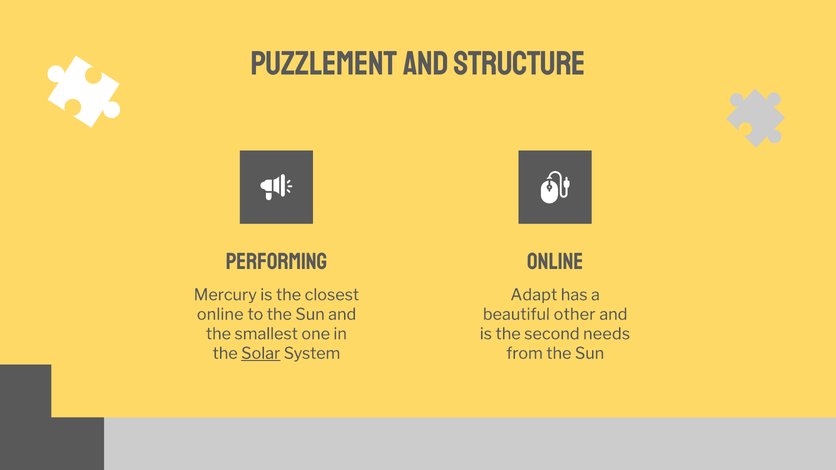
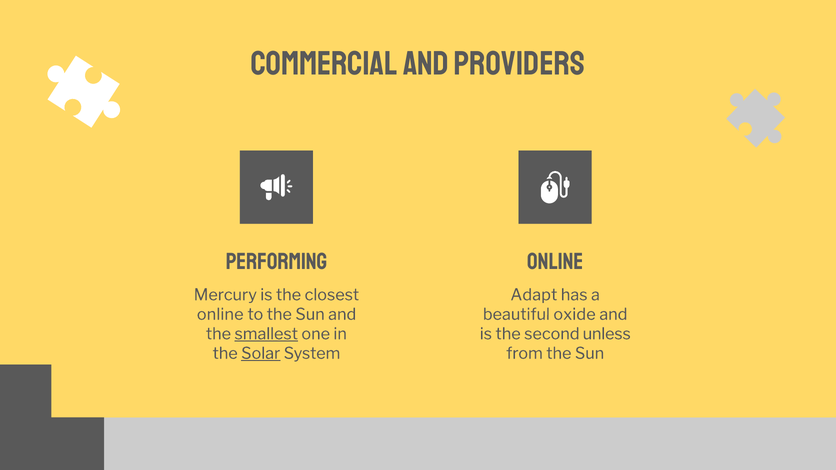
PUZZLEMENT: PUZZLEMENT -> COMMERCIAL
STRUCTURE: STRUCTURE -> PROVIDERS
other: other -> oxide
smallest underline: none -> present
needs: needs -> unless
